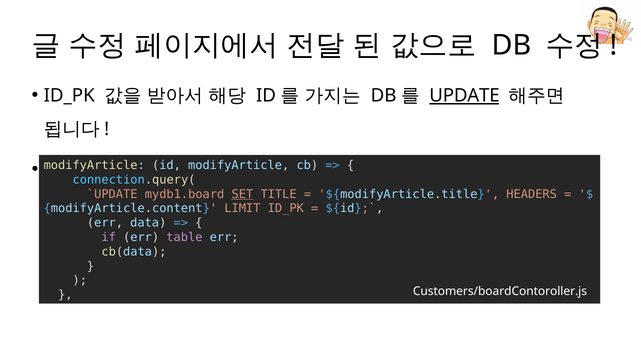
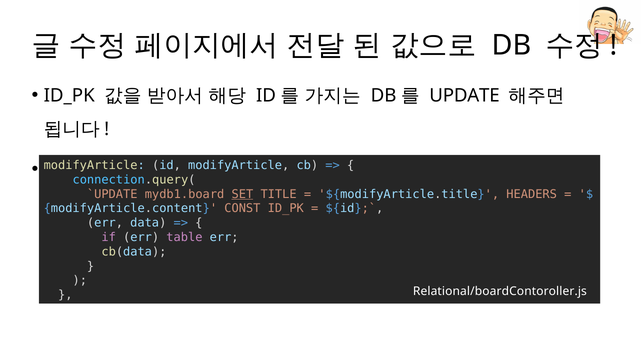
UPDATE underline: present -> none
LIMIT: LIMIT -> CONST
Customers/boardContoroller.js: Customers/boardContoroller.js -> Relational/boardContoroller.js
